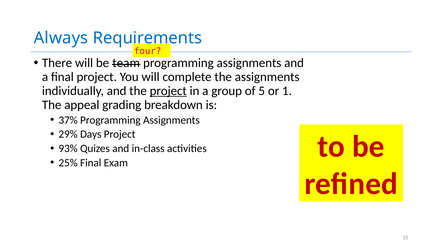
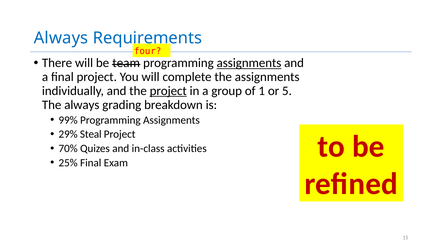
assignments at (249, 63) underline: none -> present
5: 5 -> 1
1: 1 -> 5
The appeal: appeal -> always
37%: 37% -> 99%
Days: Days -> Steal
93%: 93% -> 70%
